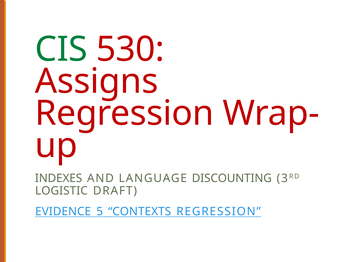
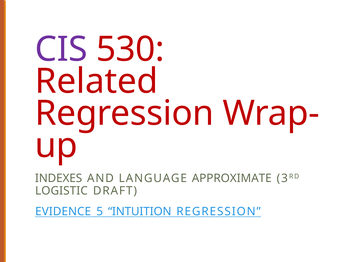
CIS colour: green -> purple
Assigns: Assigns -> Related
DISCOUNTING: DISCOUNTING -> APPROXIMATE
CONTEXTS: CONTEXTS -> INTUITION
